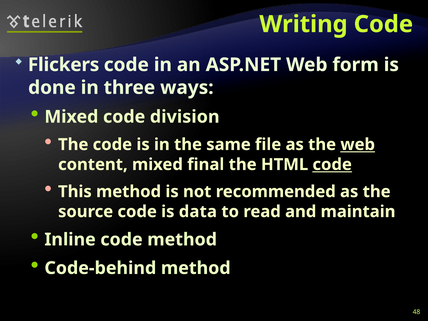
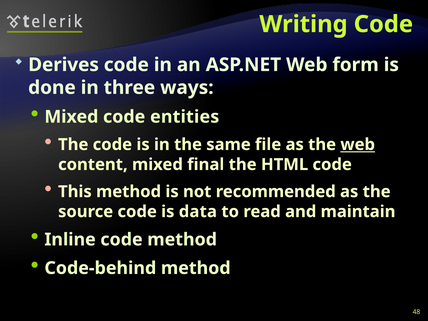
Flickers: Flickers -> Derives
division: division -> entities
code at (332, 165) underline: present -> none
